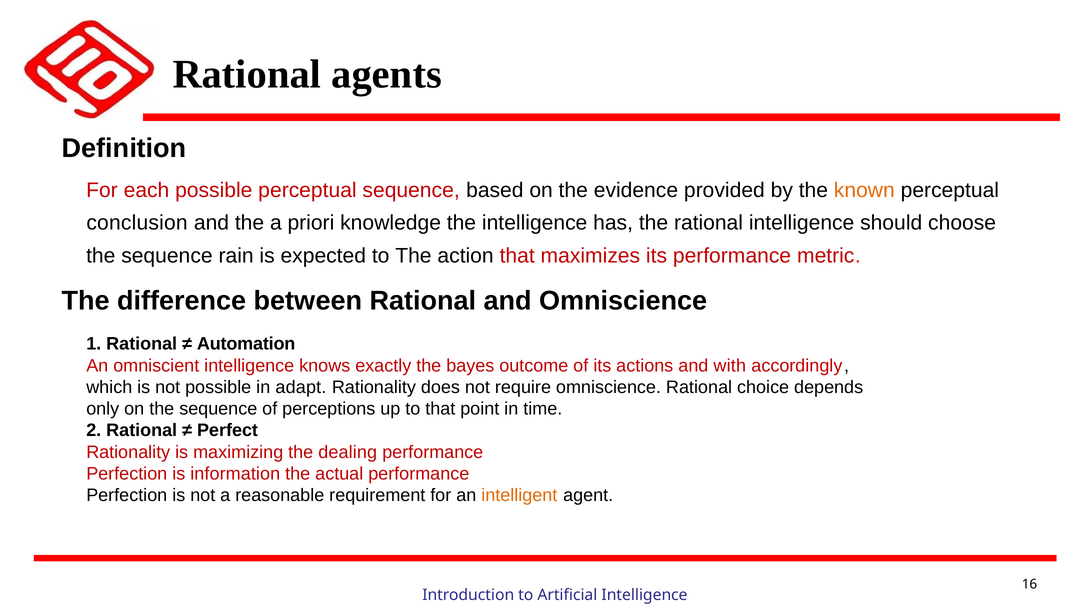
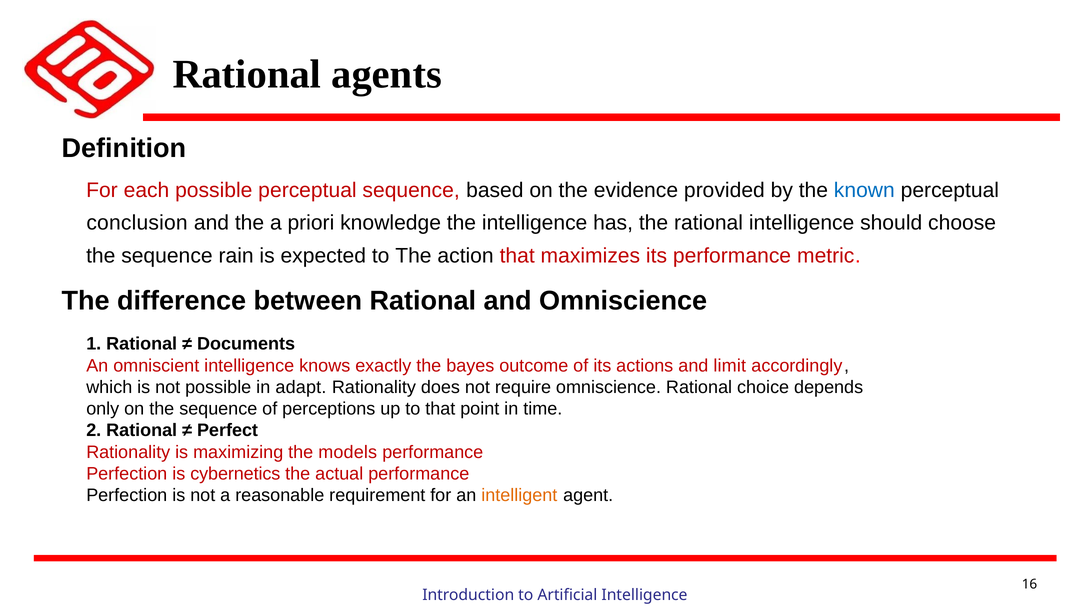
known colour: orange -> blue
Automation: Automation -> Documents
with: with -> limit
dealing: dealing -> models
information: information -> cybernetics
